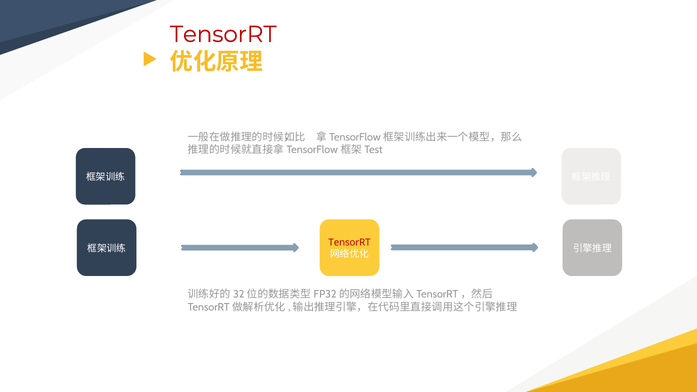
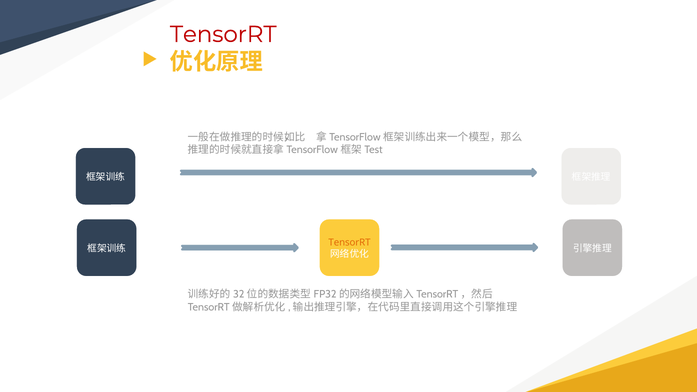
TensorRT at (350, 243) colour: red -> orange
